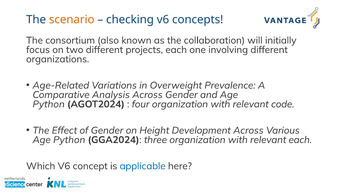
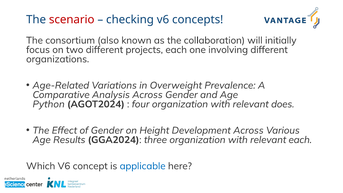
scenario colour: orange -> red
code: code -> does
Python at (69, 140): Python -> Results
